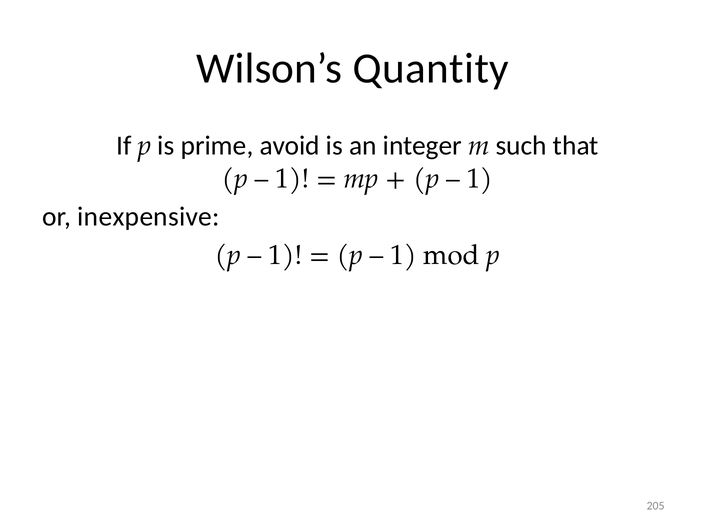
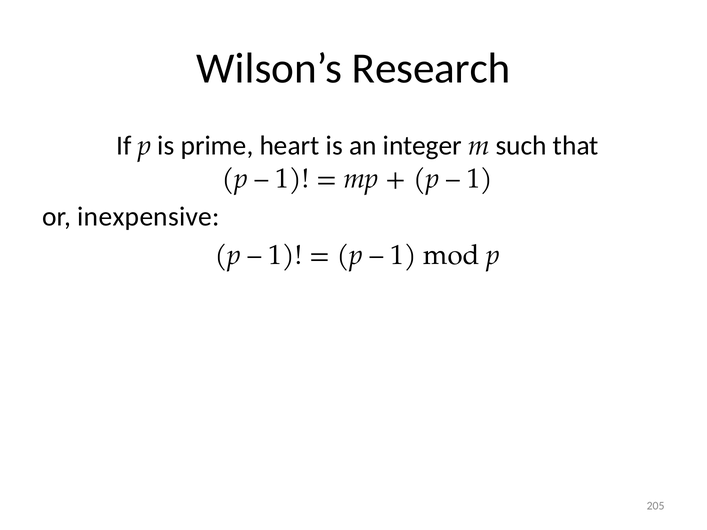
Quantity: Quantity -> Research
avoid: avoid -> heart
